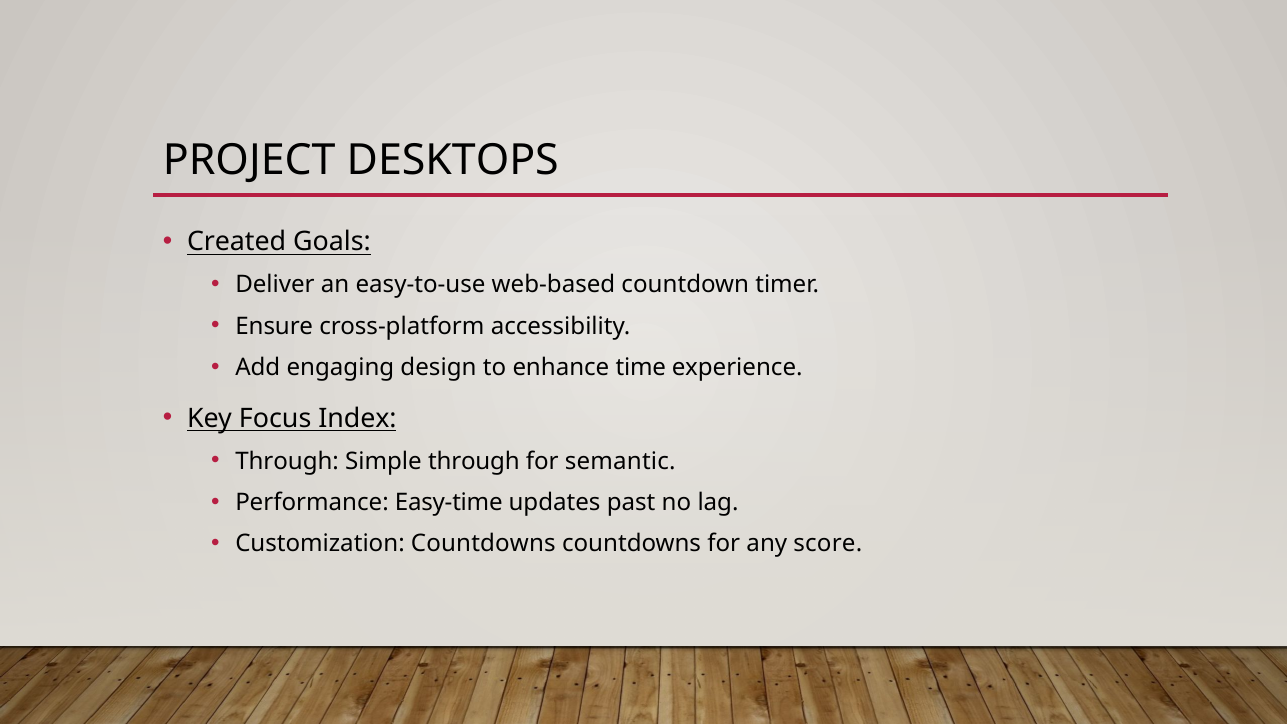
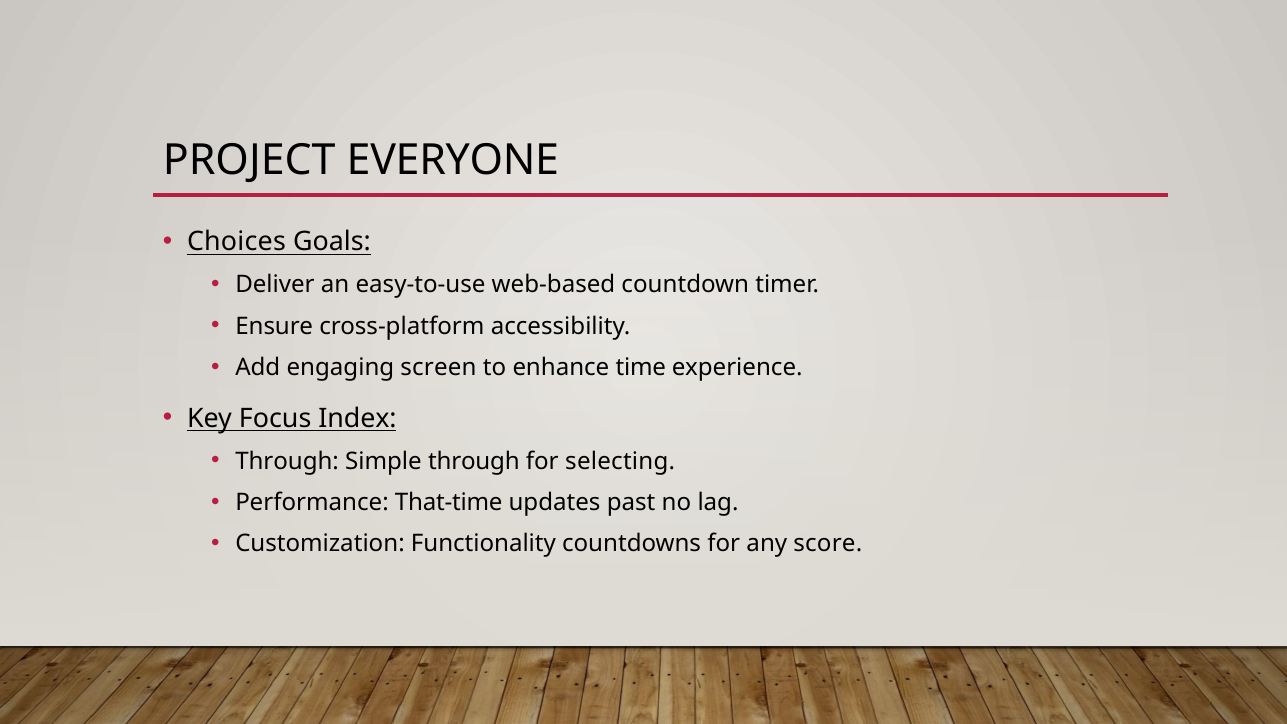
DESKTOPS: DESKTOPS -> EVERYONE
Created: Created -> Choices
design: design -> screen
semantic: semantic -> selecting
Easy-time: Easy-time -> That-time
Customization Countdowns: Countdowns -> Functionality
